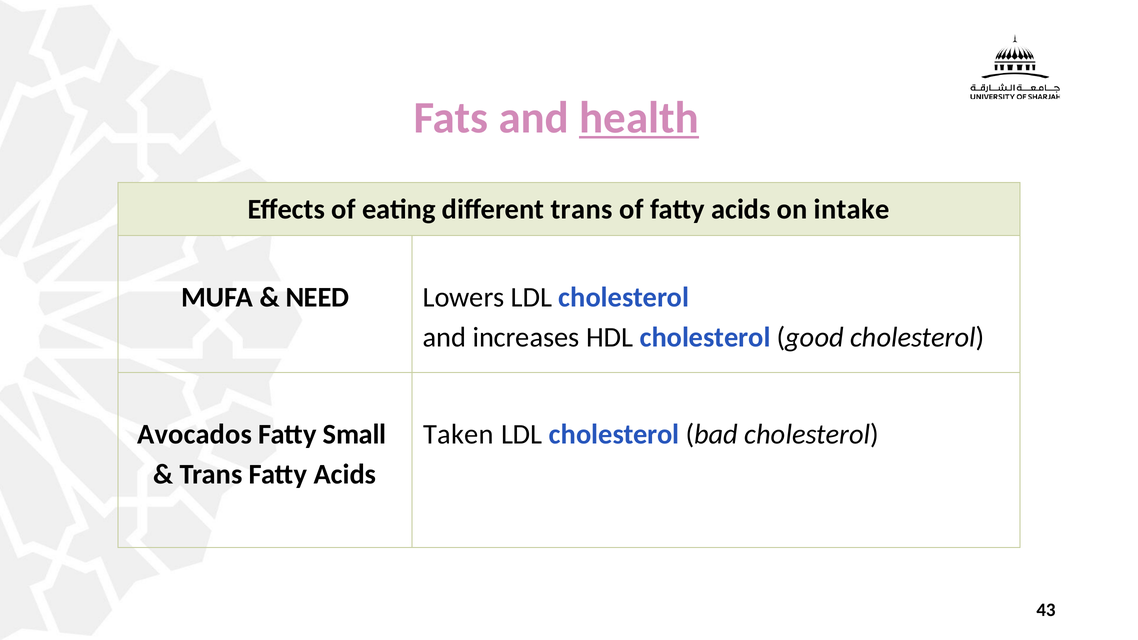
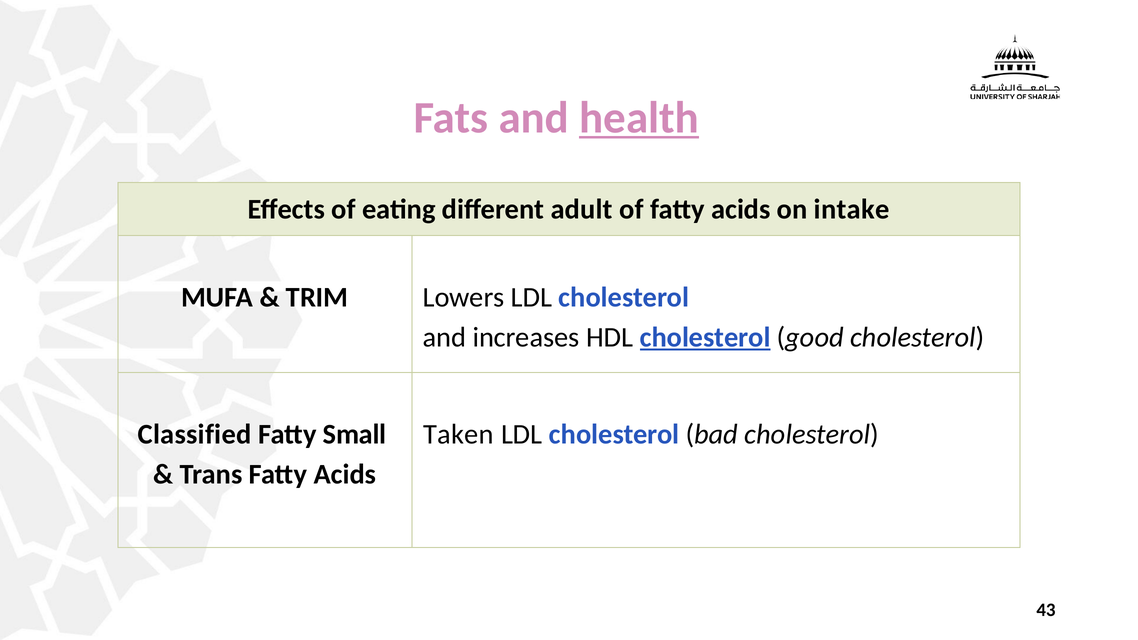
different trans: trans -> adult
NEED: NEED -> TRIM
cholesterol at (705, 337) underline: none -> present
Avocados: Avocados -> Classified
